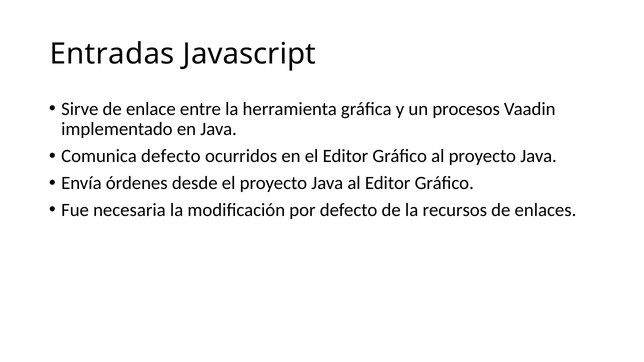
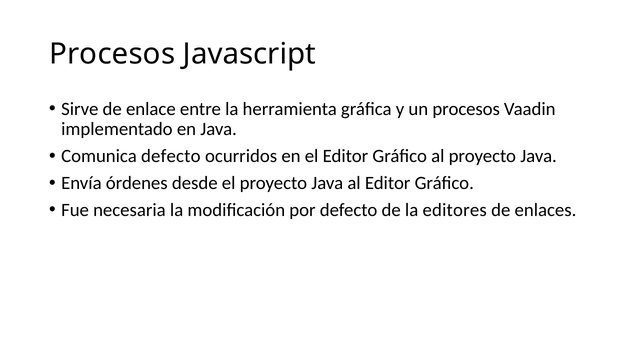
Entradas at (112, 54): Entradas -> Procesos
recursos: recursos -> editores
